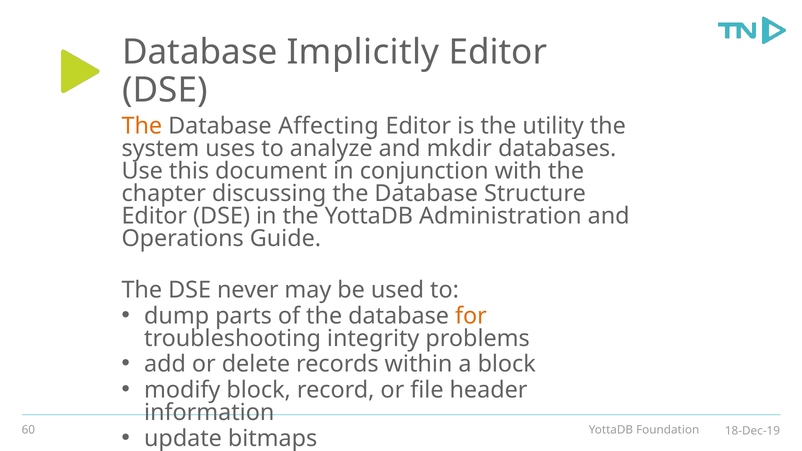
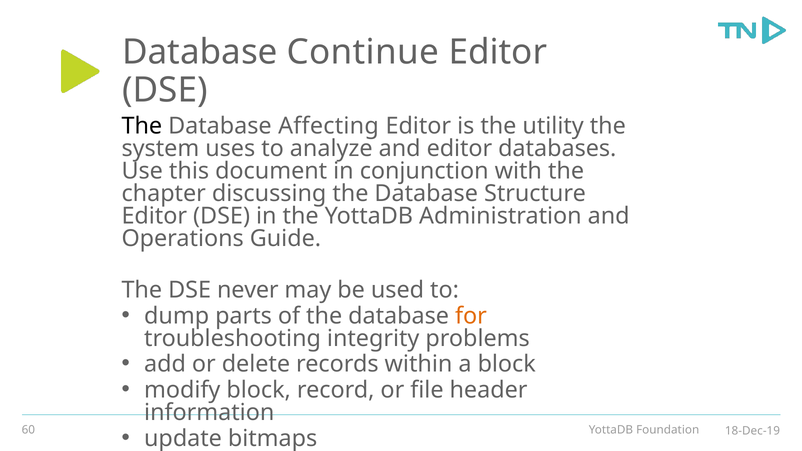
Implicitly: Implicitly -> Continue
The at (142, 126) colour: orange -> black
and mkdir: mkdir -> editor
